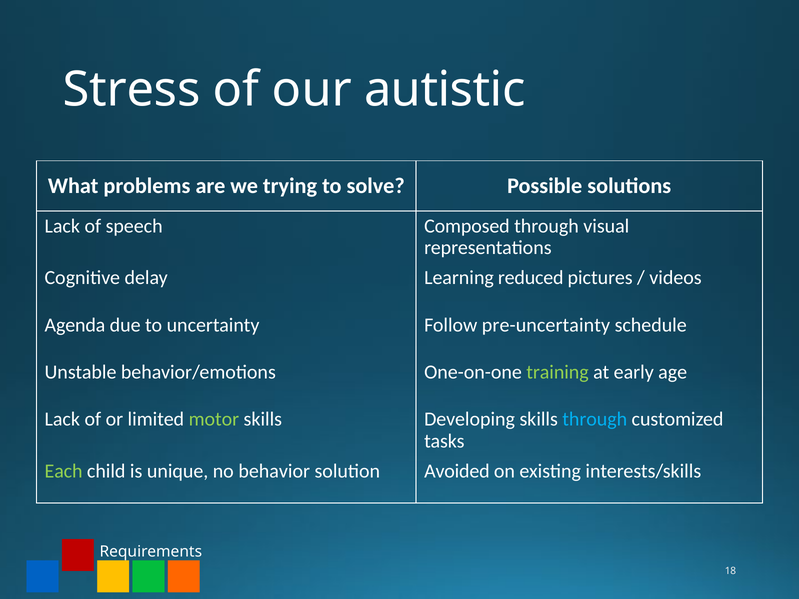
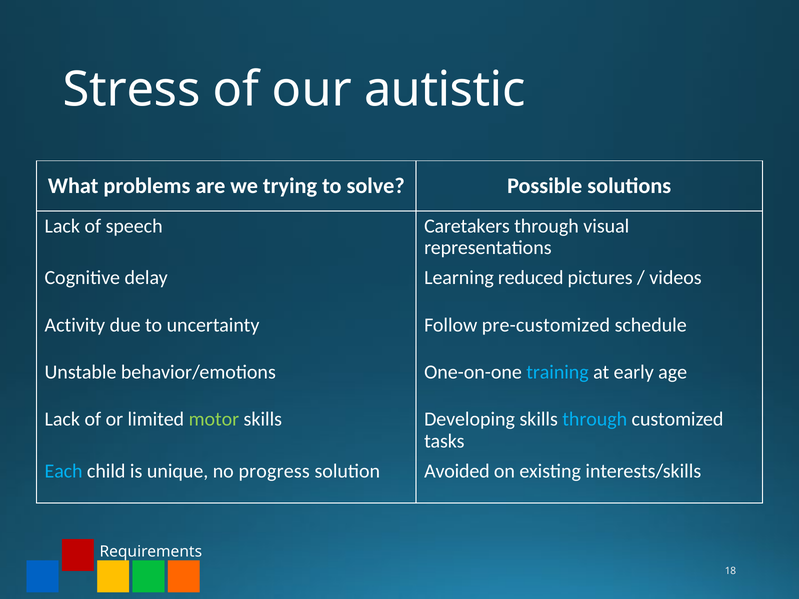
Composed: Composed -> Caretakers
Agenda: Agenda -> Activity
pre-uncertainty: pre-uncertainty -> pre-customized
training colour: light green -> light blue
Each colour: light green -> light blue
behavior: behavior -> progress
